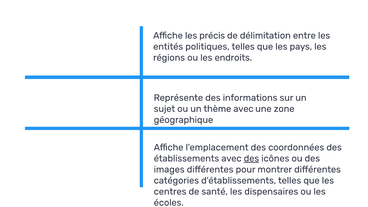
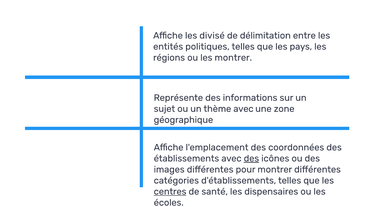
précis: précis -> divisé
les endroits: endroits -> montrer
centres underline: none -> present
